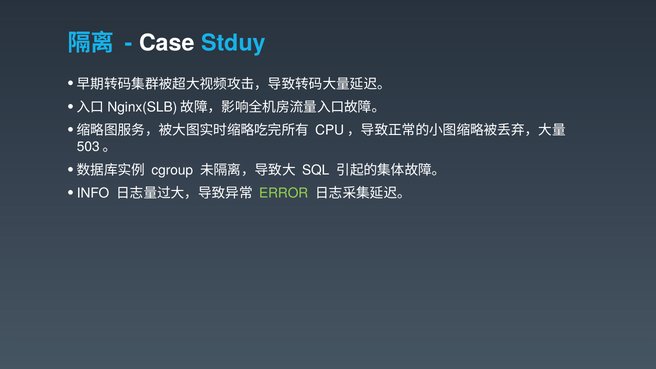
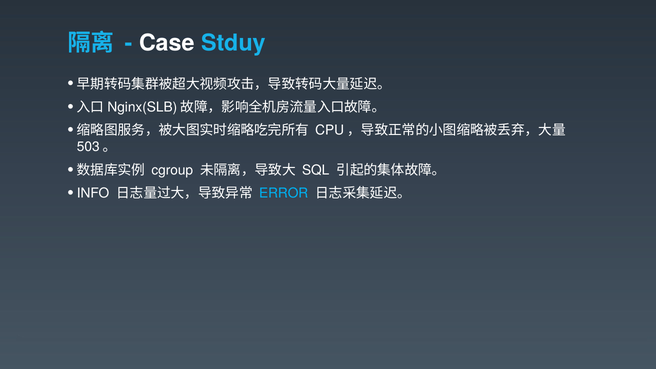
ERROR colour: light green -> light blue
